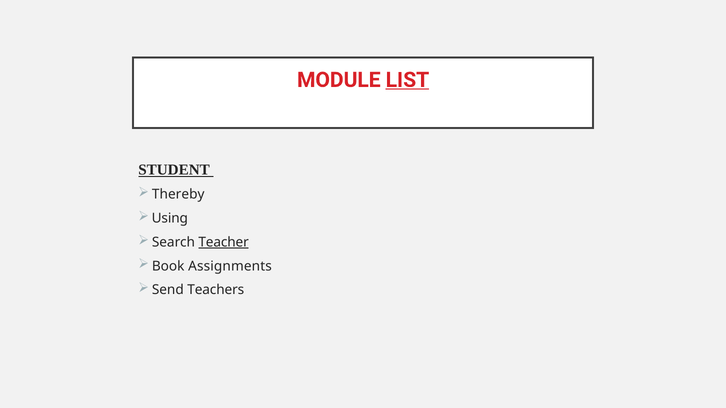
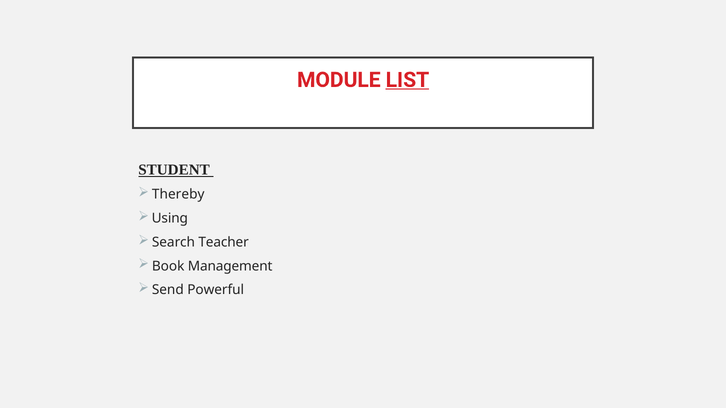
Teacher underline: present -> none
Assignments: Assignments -> Management
Teachers: Teachers -> Powerful
